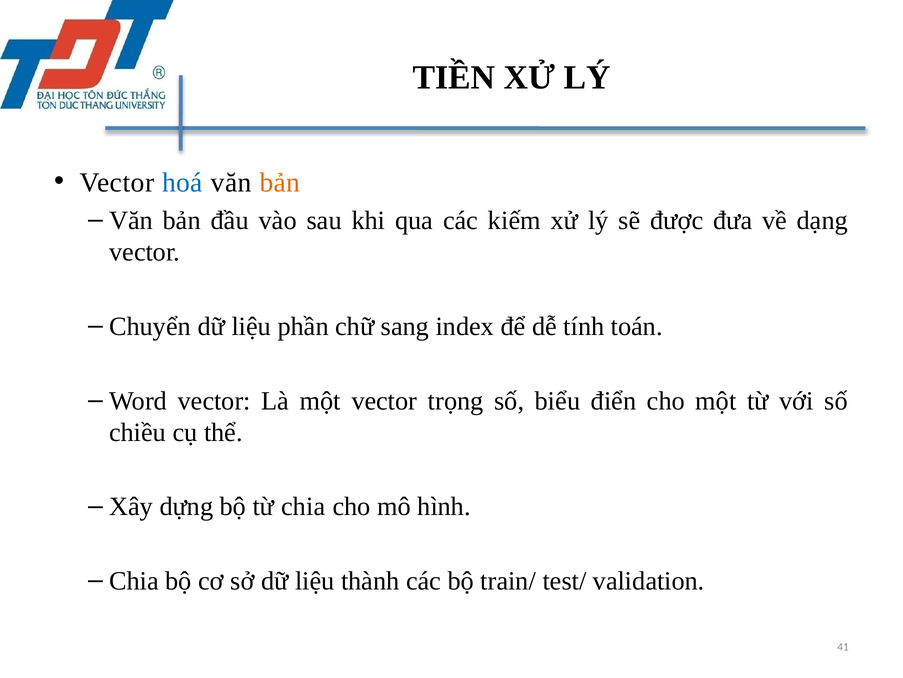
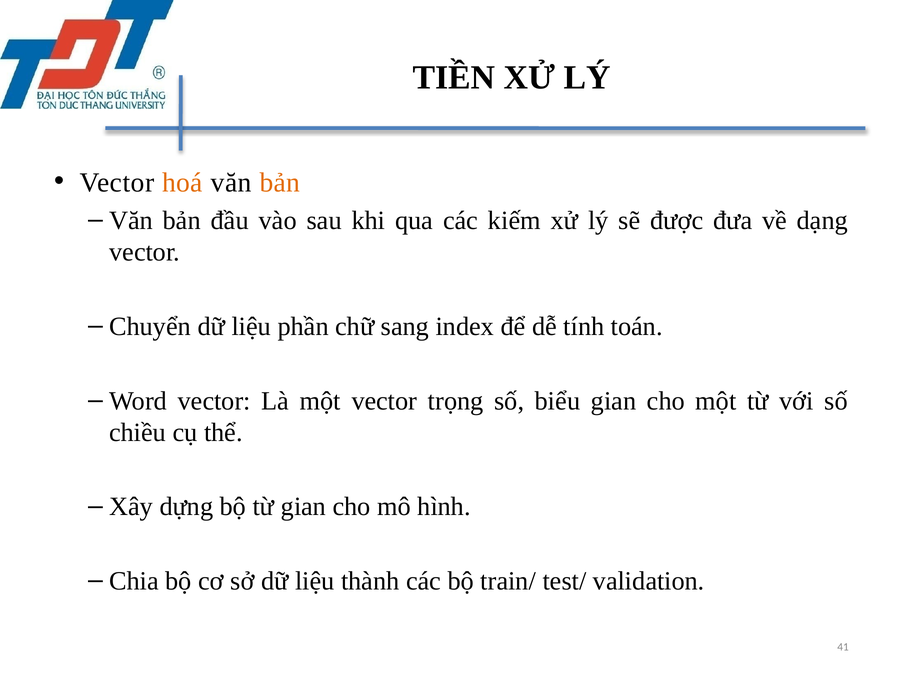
hoá colour: blue -> orange
biểu điển: điển -> gian
từ chia: chia -> gian
